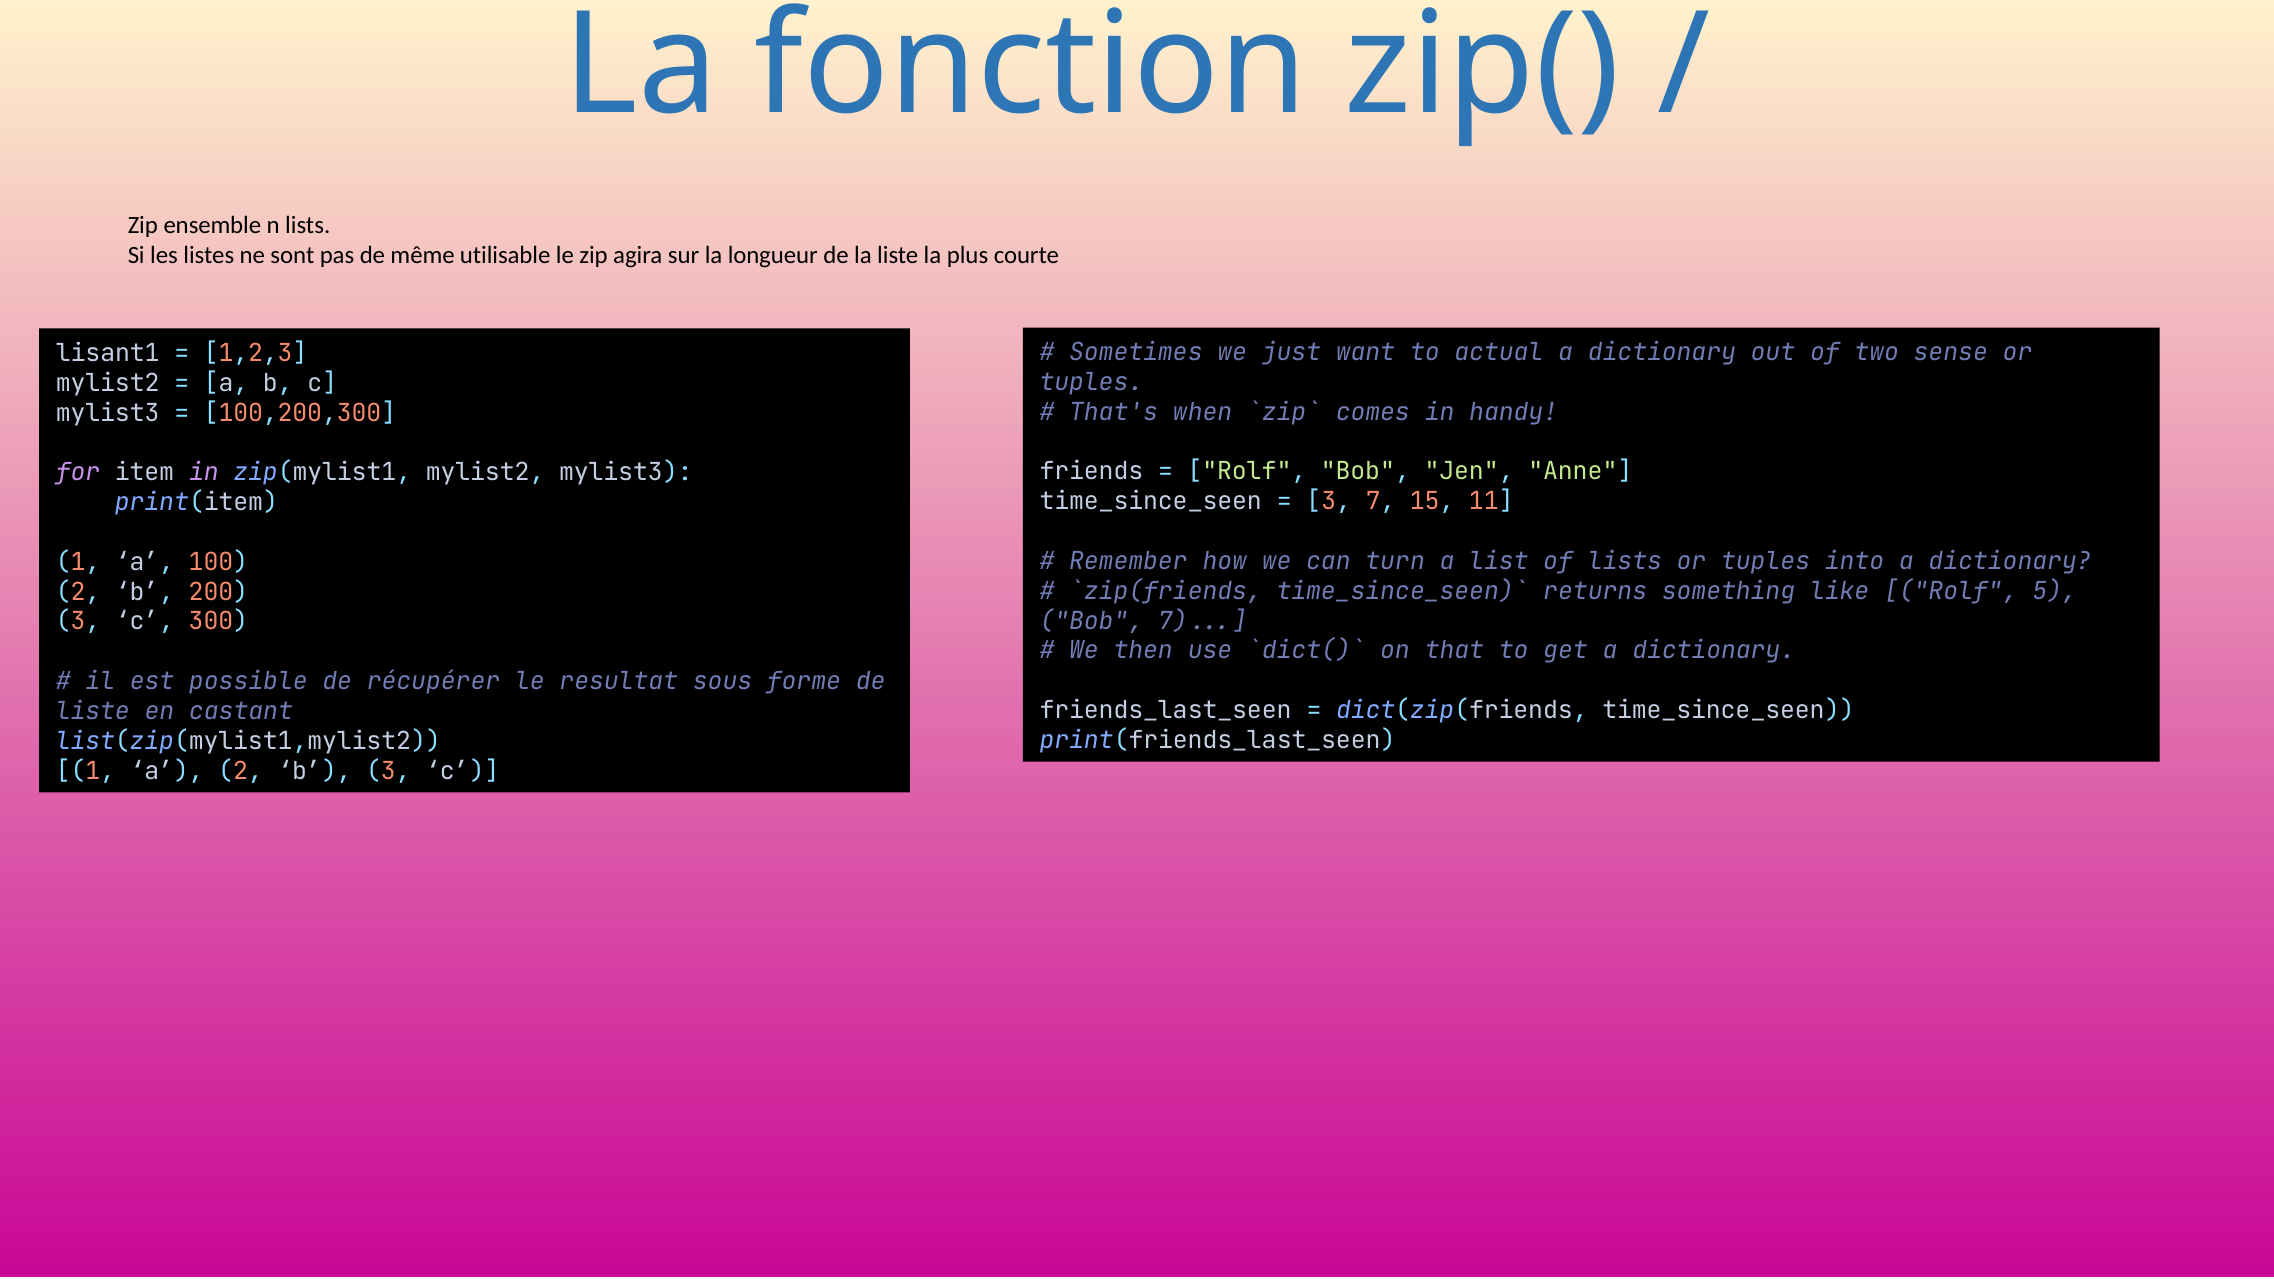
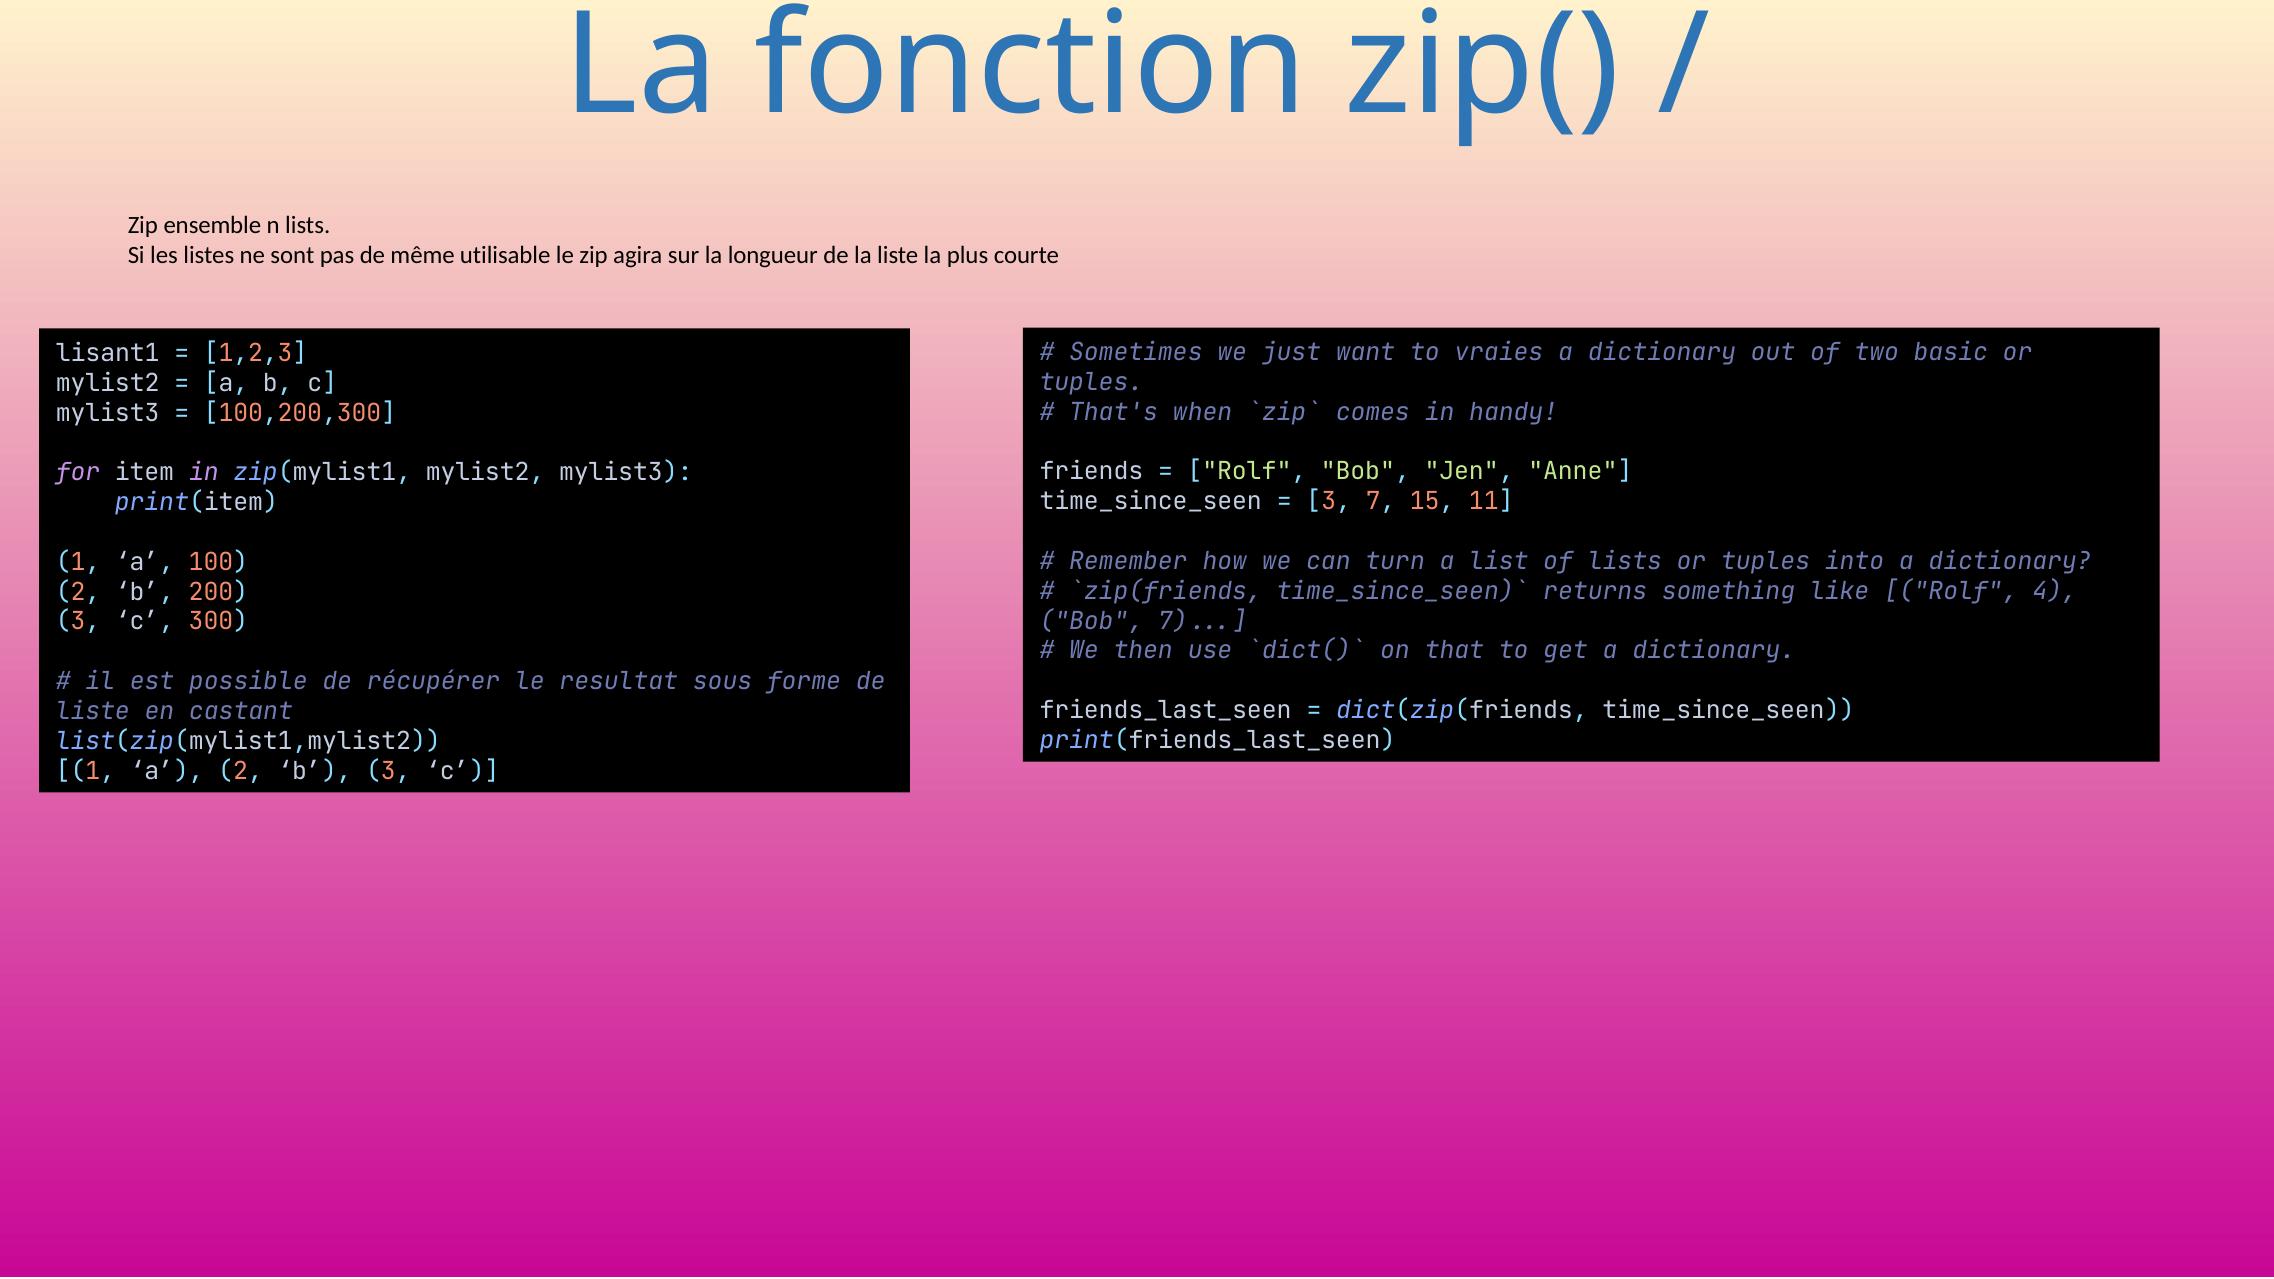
actual: actual -> vraies
sense: sense -> basic
5: 5 -> 4
